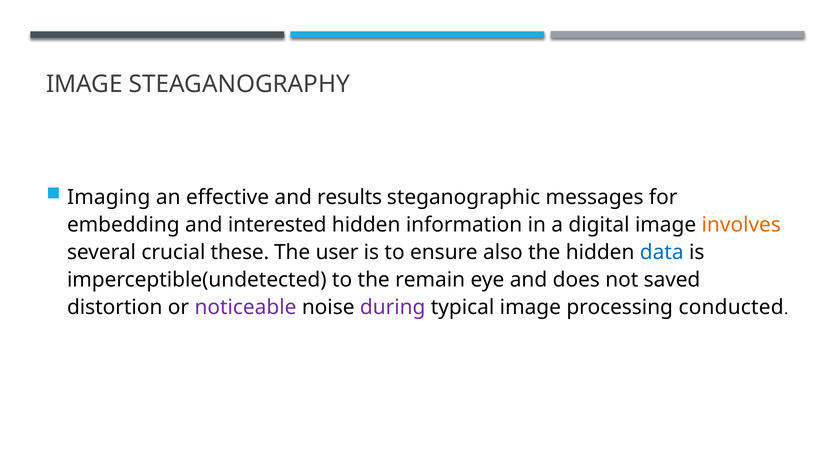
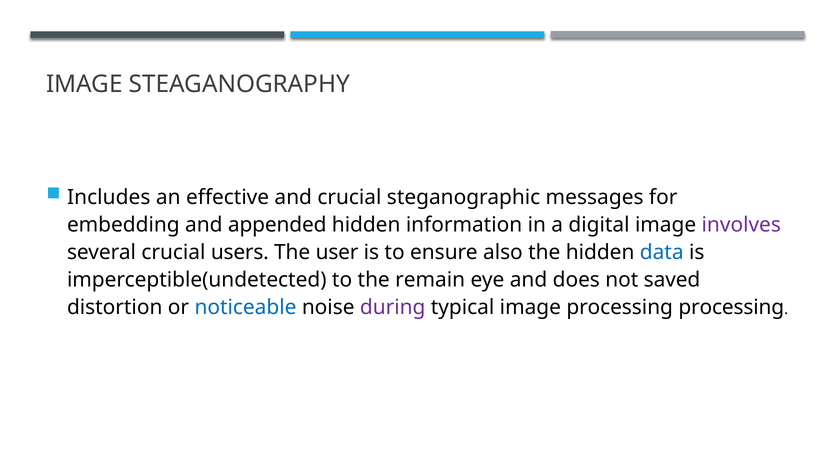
Imaging: Imaging -> Includes
and results: results -> crucial
interested: interested -> appended
involves colour: orange -> purple
these: these -> users
noticeable colour: purple -> blue
processing conducted: conducted -> processing
